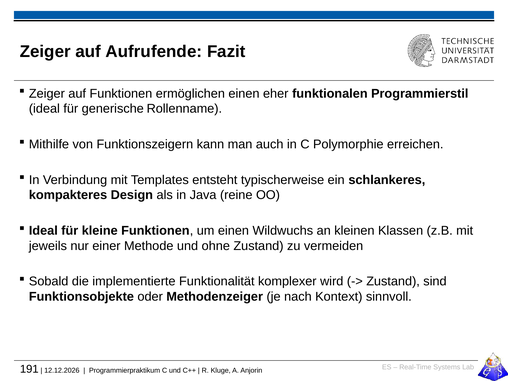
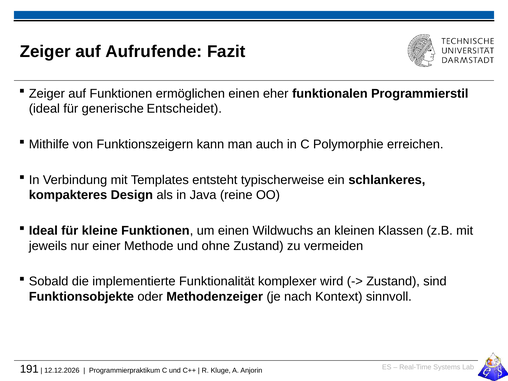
Rollenname: Rollenname -> Entscheidet
